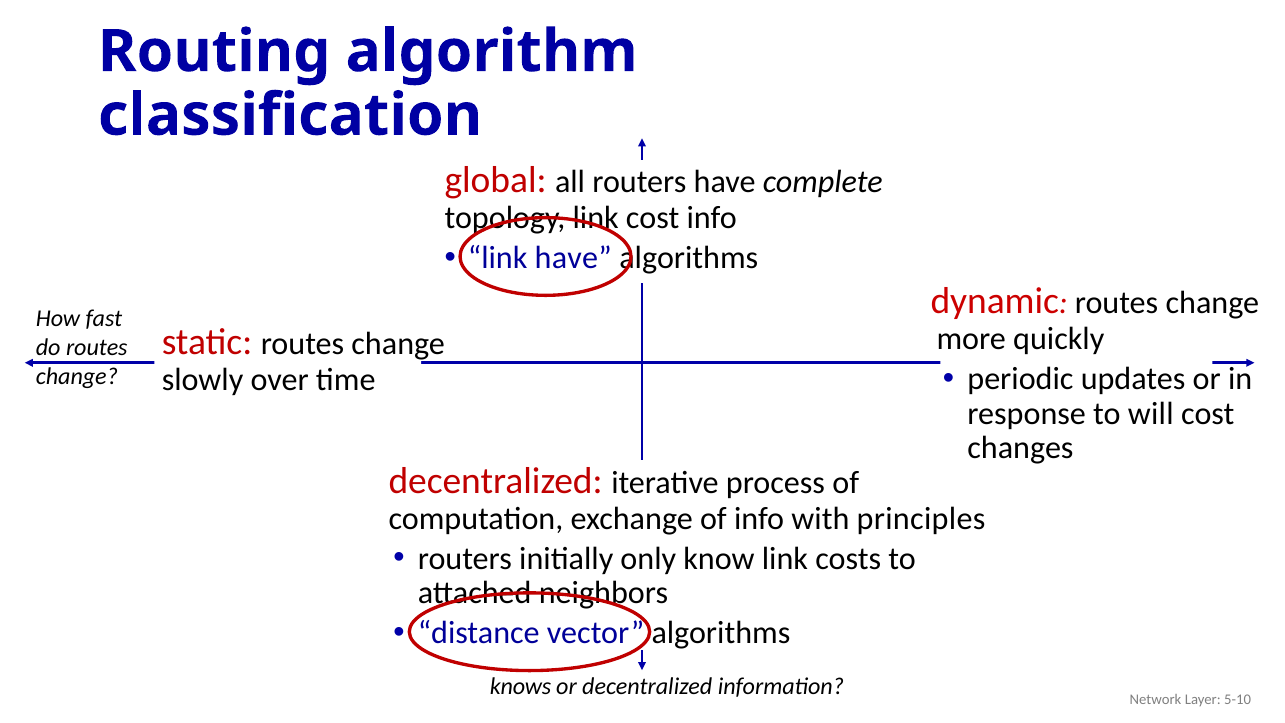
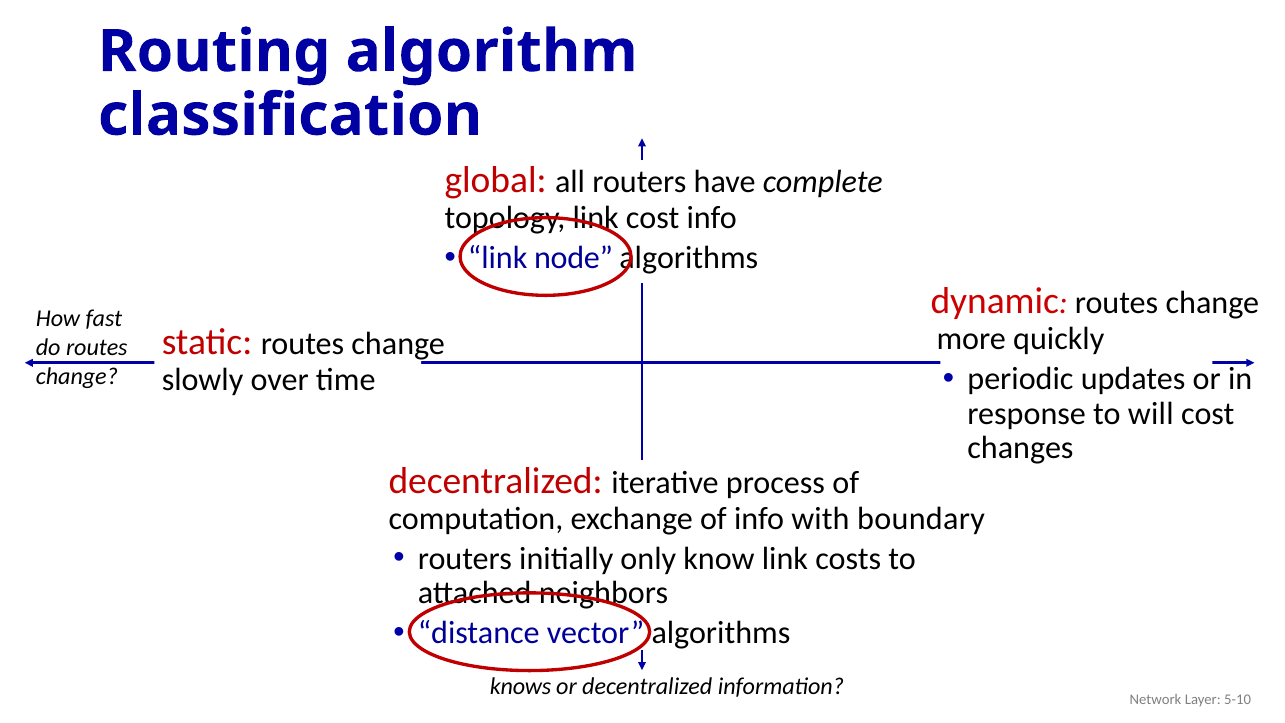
link have: have -> node
principles: principles -> boundary
